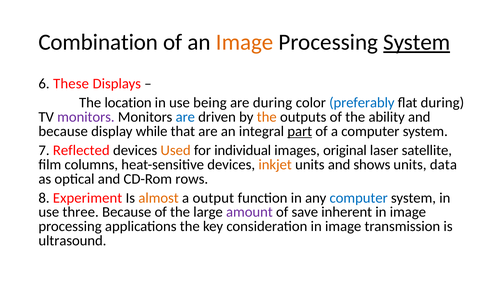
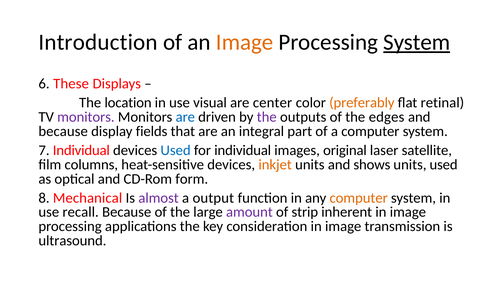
Combination: Combination -> Introduction
being: being -> visual
are during: during -> center
preferably colour: blue -> orange
flat during: during -> retinal
the at (267, 117) colour: orange -> purple
ability: ability -> edges
while: while -> fields
part underline: present -> none
7 Reflected: Reflected -> Individual
Used at (176, 151) colour: orange -> blue
units data: data -> used
rows: rows -> form
Experiment: Experiment -> Mechanical
almost colour: orange -> purple
computer at (359, 198) colour: blue -> orange
three: three -> recall
save: save -> strip
